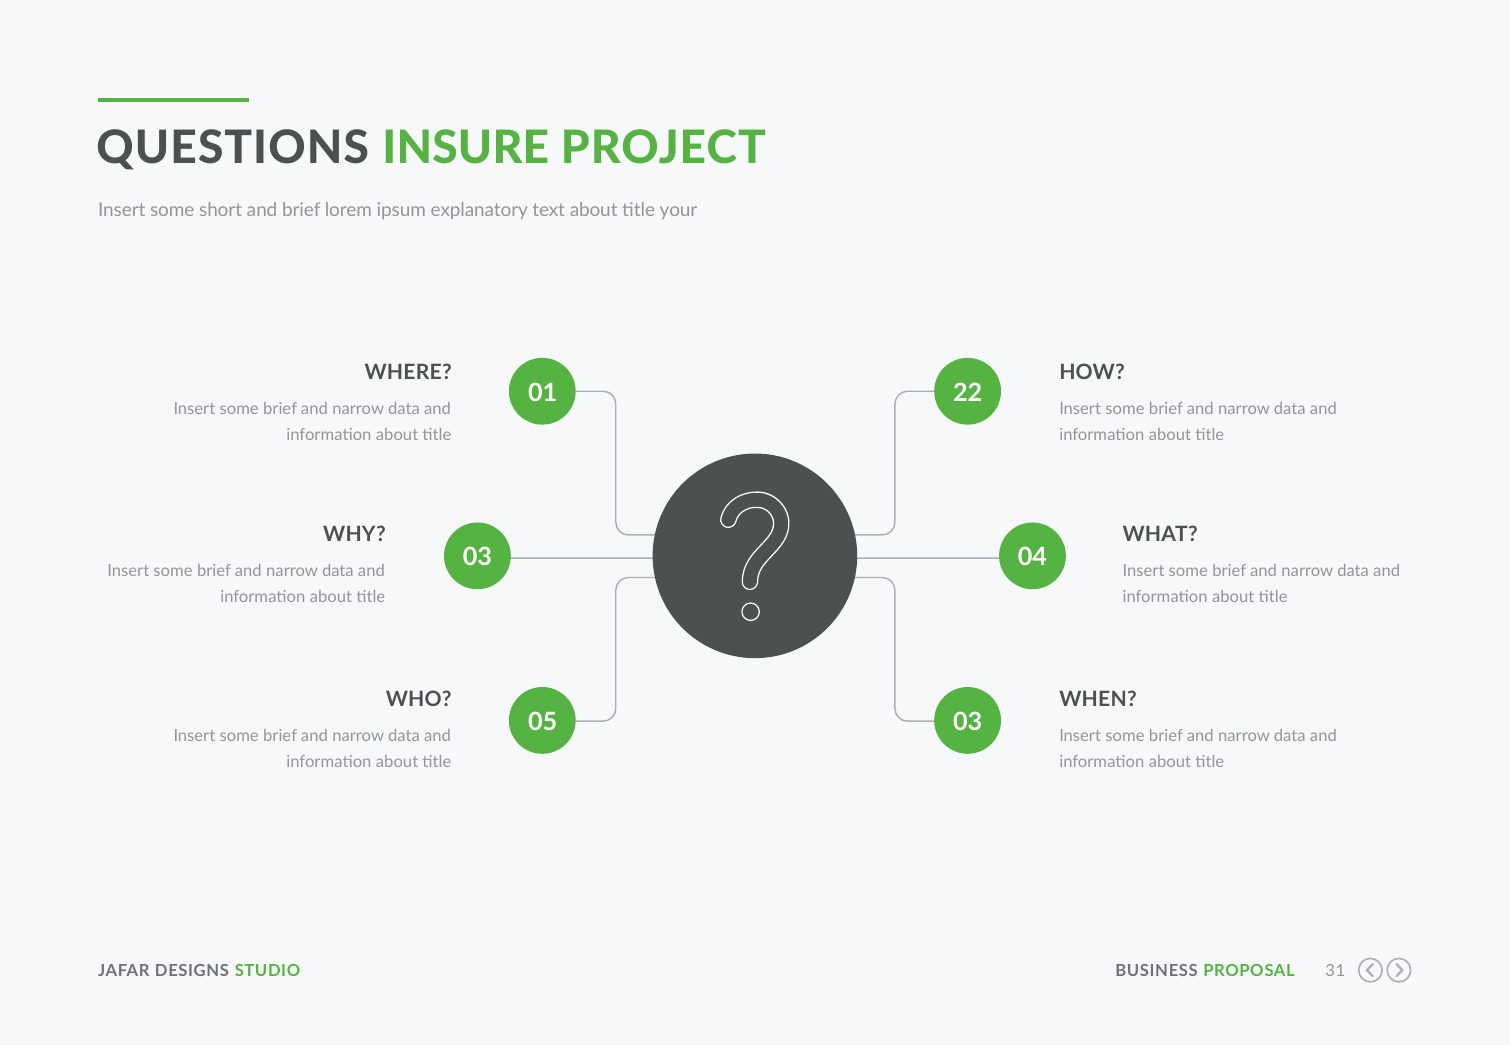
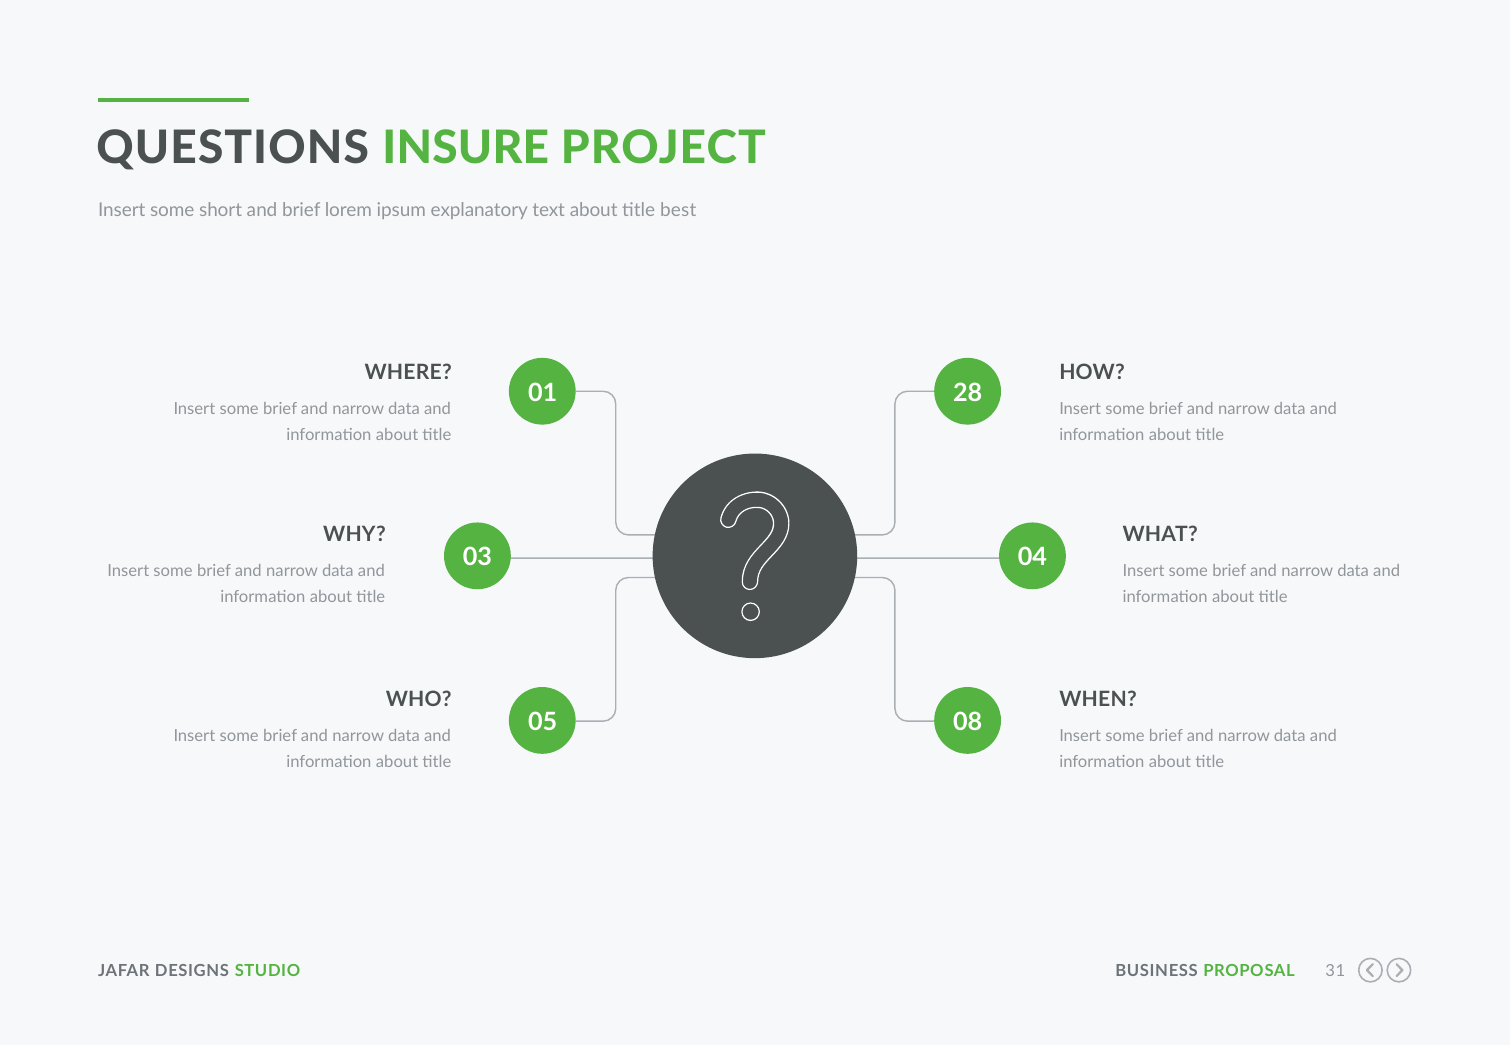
your: your -> best
22: 22 -> 28
05 03: 03 -> 08
